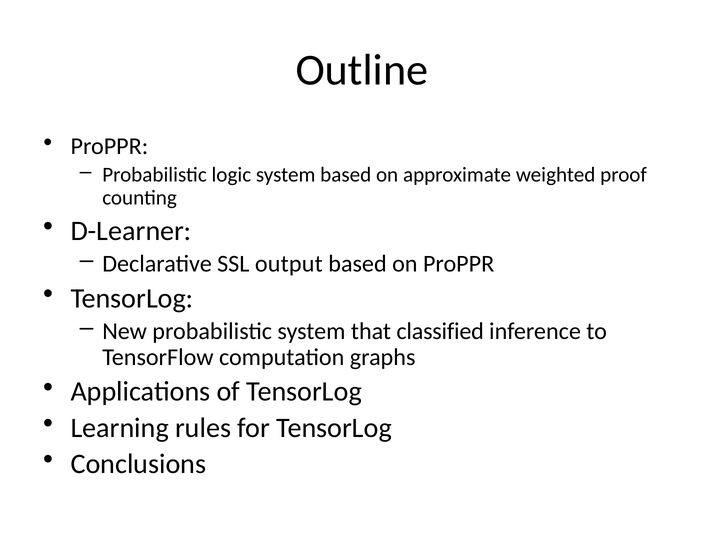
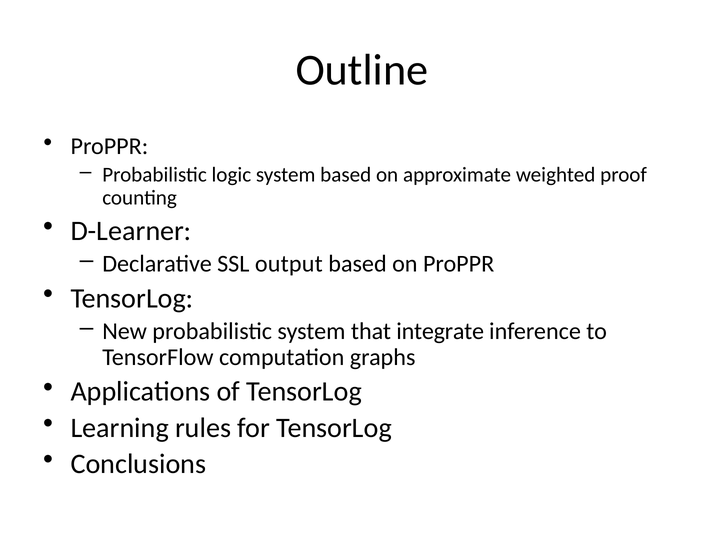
classified: classified -> integrate
